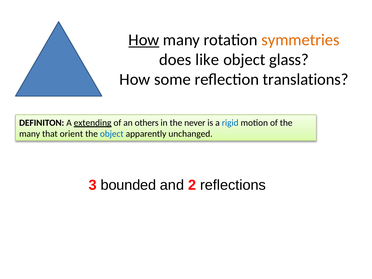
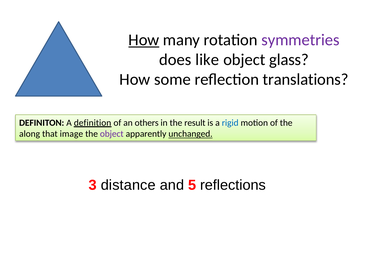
symmetries colour: orange -> purple
extending: extending -> definition
never: never -> result
many at (30, 134): many -> along
orient: orient -> image
object at (112, 134) colour: blue -> purple
unchanged underline: none -> present
bounded: bounded -> distance
2: 2 -> 5
